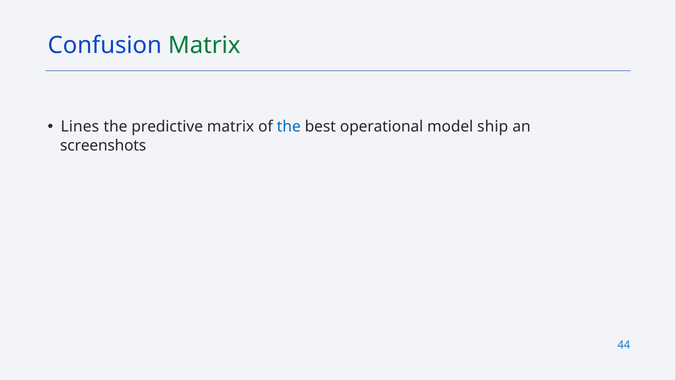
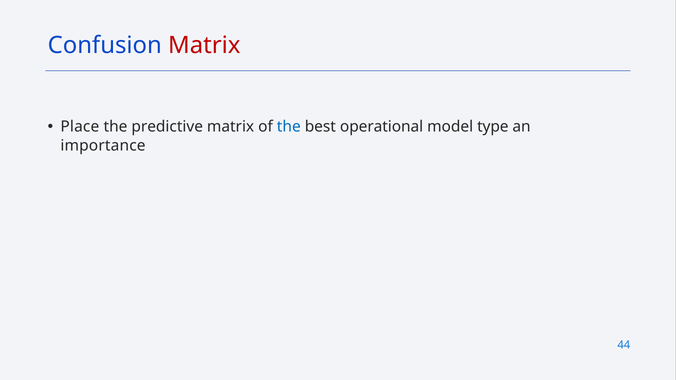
Matrix at (204, 45) colour: green -> red
Lines: Lines -> Place
ship: ship -> type
screenshots: screenshots -> importance
